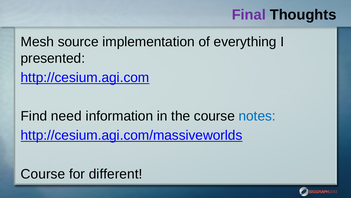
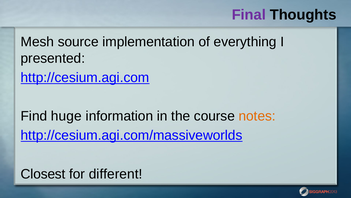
need: need -> huge
notes colour: blue -> orange
Course at (43, 174): Course -> Closest
